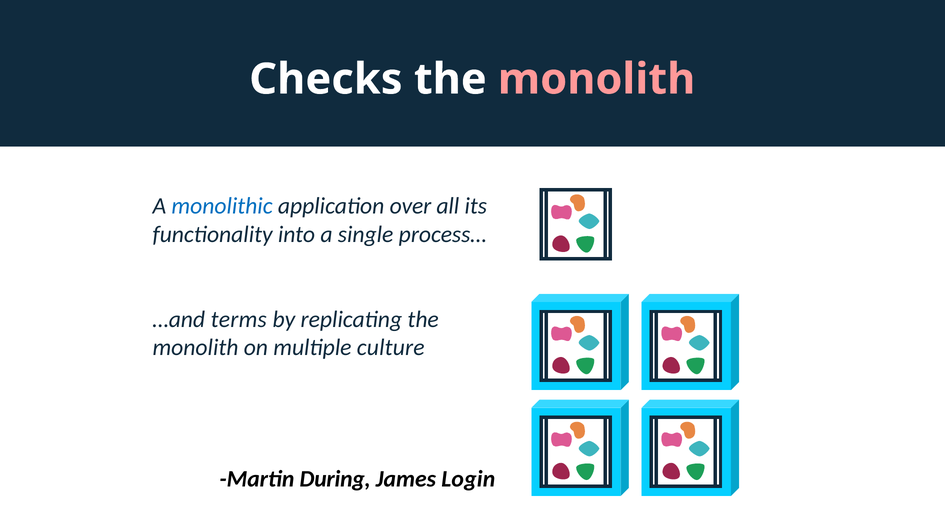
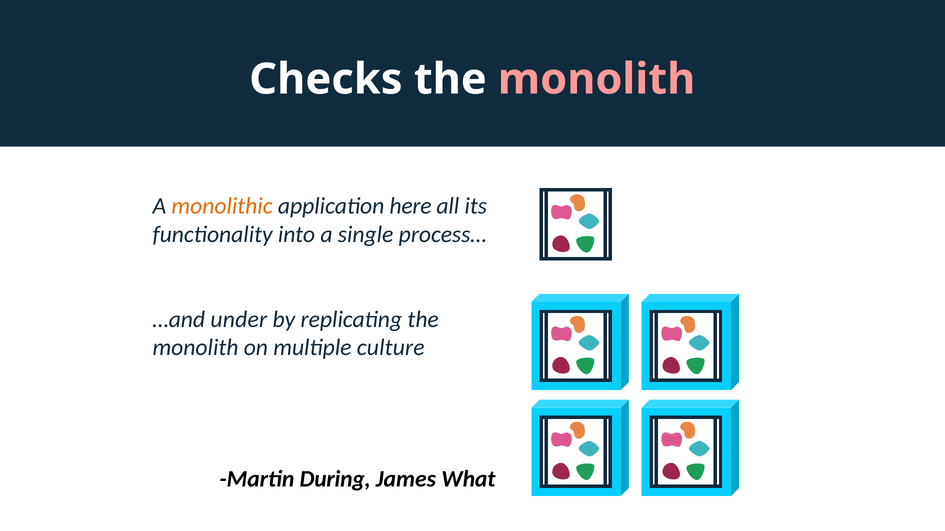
monolithic colour: blue -> orange
over: over -> here
terms: terms -> under
Login: Login -> What
